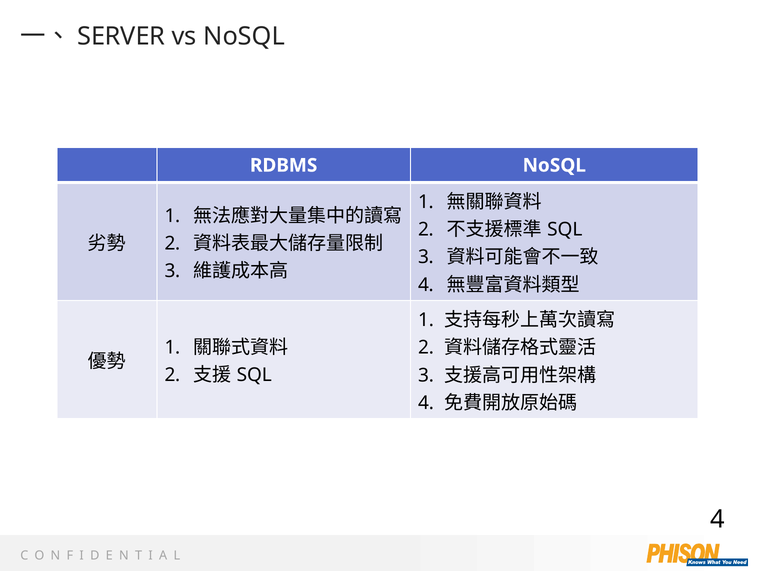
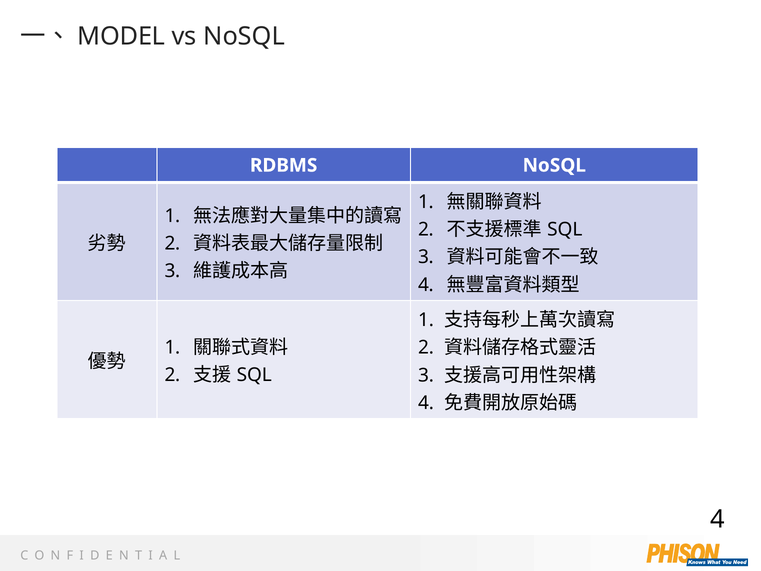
SERVER: SERVER -> MODEL
